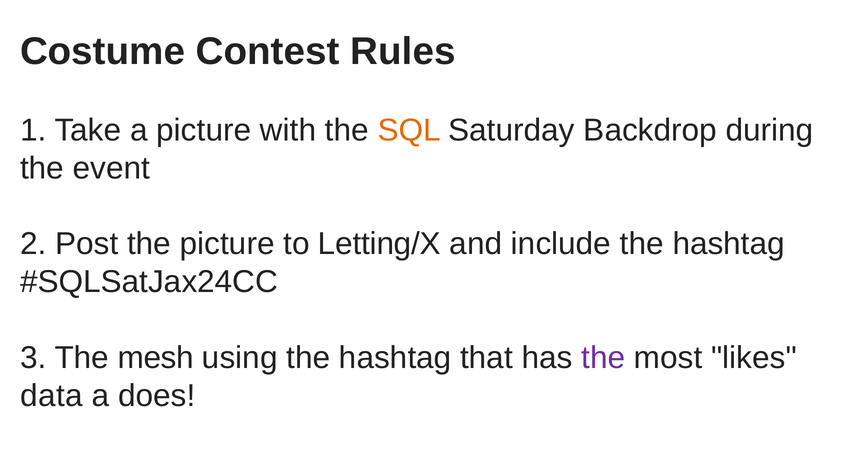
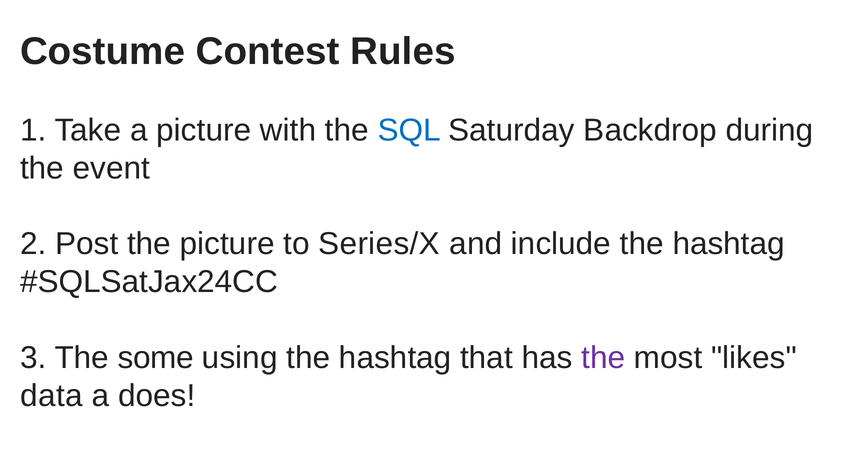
SQL colour: orange -> blue
Letting/X: Letting/X -> Series/X
mesh: mesh -> some
